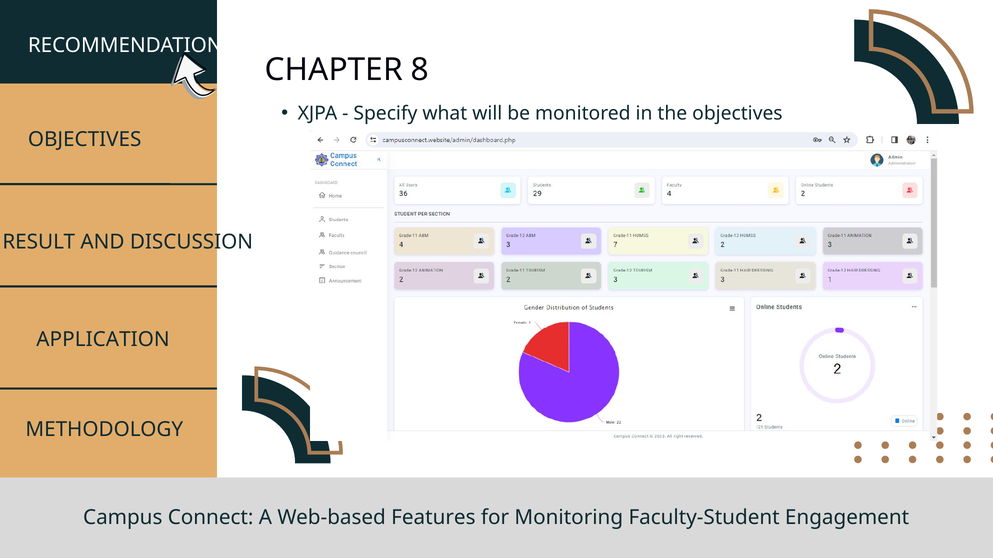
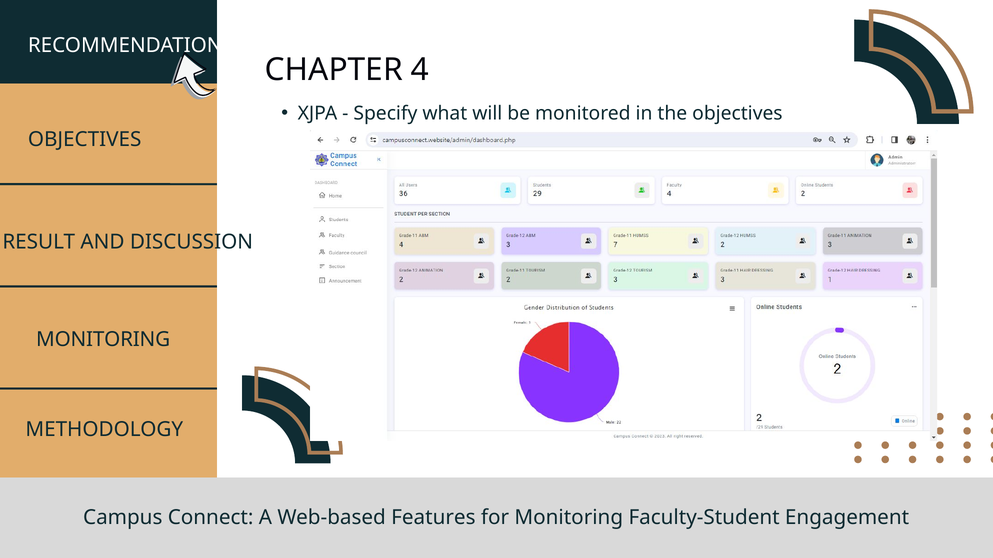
8: 8 -> 4
APPLICATION at (103, 340): APPLICATION -> MONITORING
